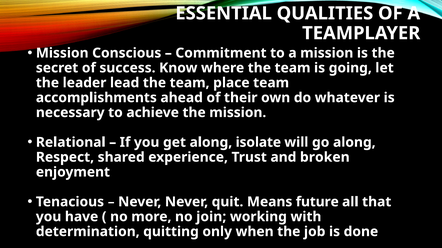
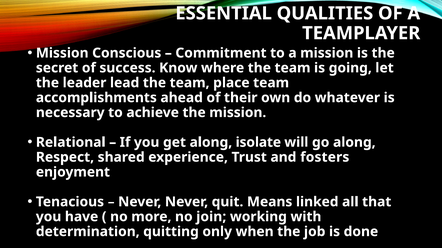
broken: broken -> fosters
future: future -> linked
